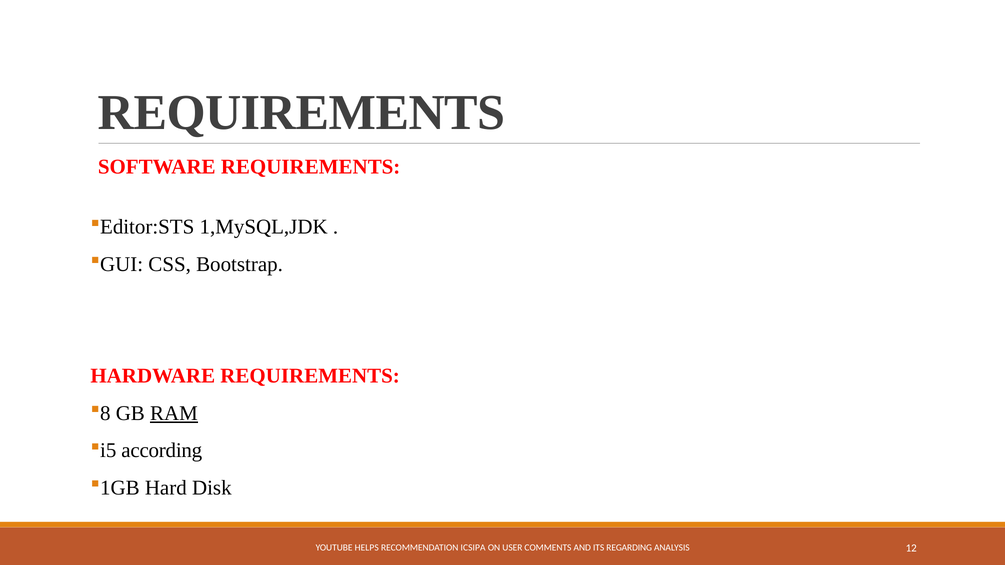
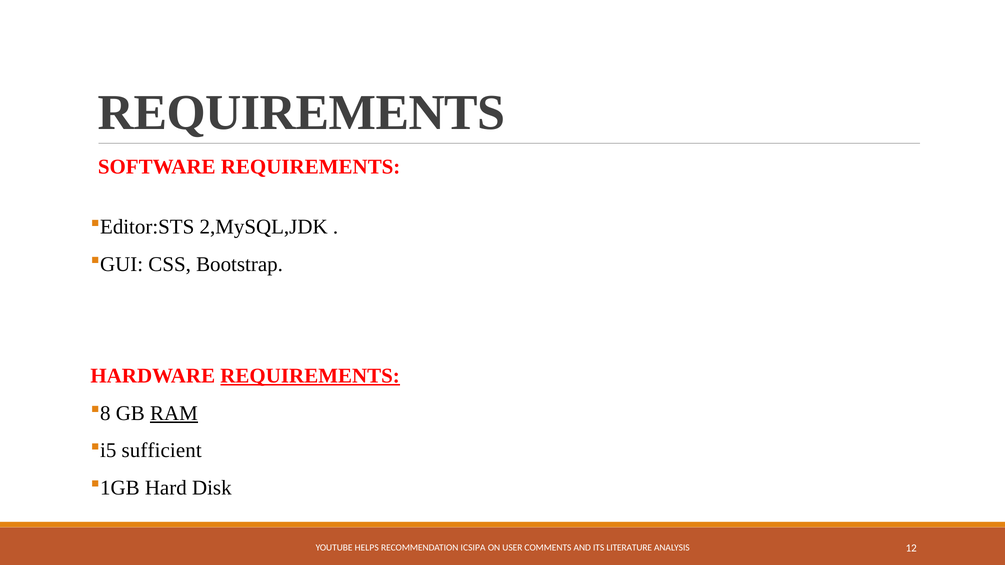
1,MySQL,JDK: 1,MySQL,JDK -> 2,MySQL,JDK
REQUIREMENTS at (310, 376) underline: none -> present
according: according -> sufficient
REGARDING: REGARDING -> LITERATURE
